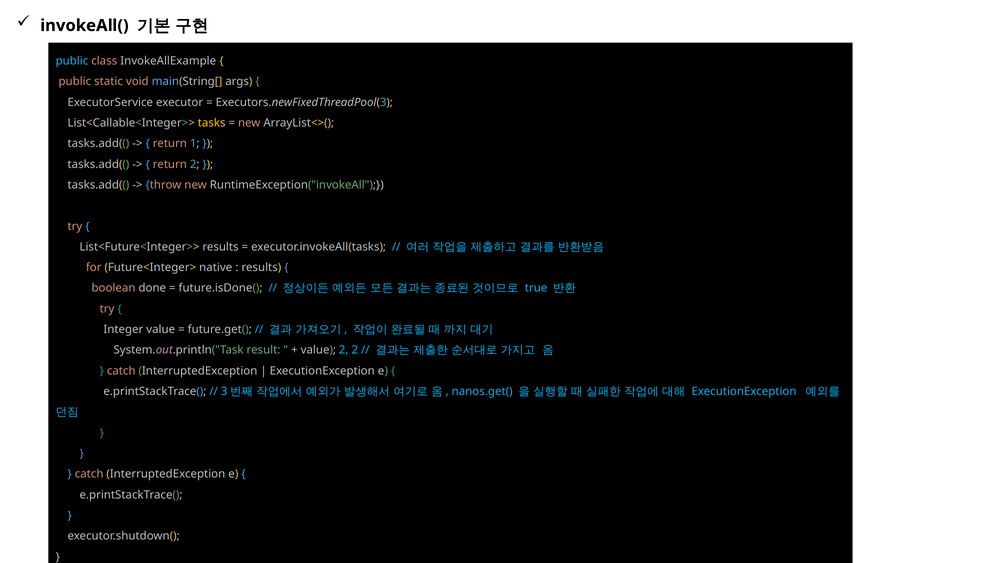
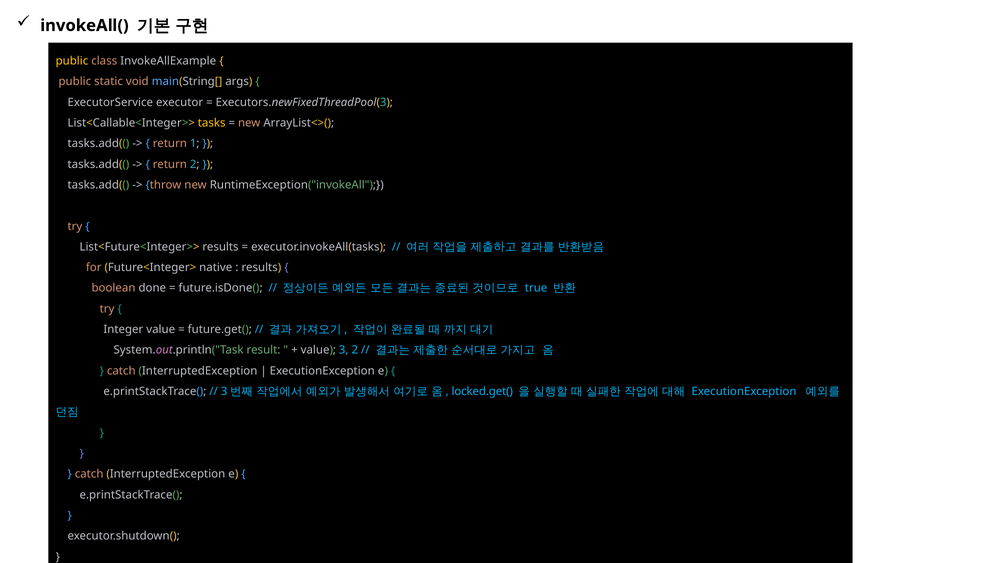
public at (72, 61) colour: light blue -> yellow
value 2: 2 -> 3
nanos.get(: nanos.get( -> locked.get(
